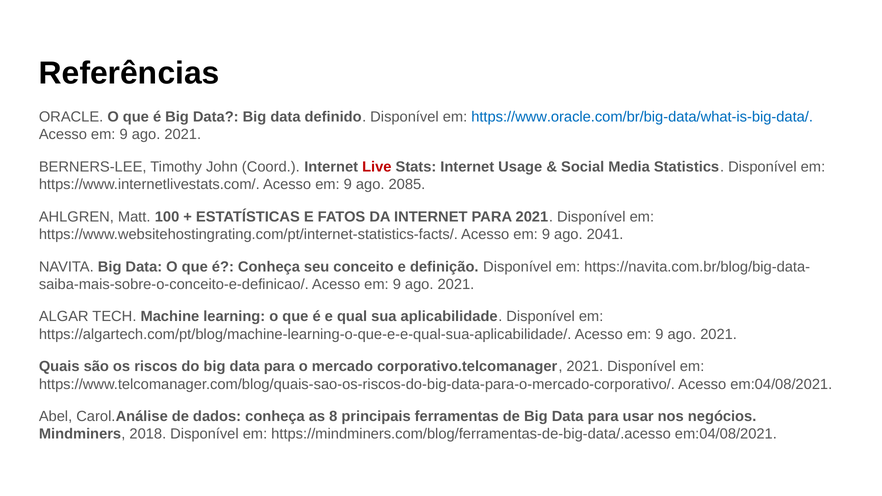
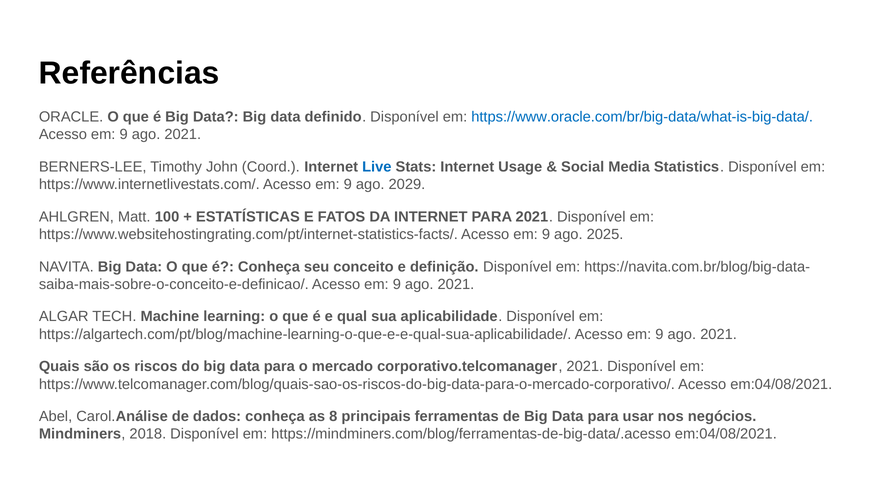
Live colour: red -> blue
2085: 2085 -> 2029
2041: 2041 -> 2025
